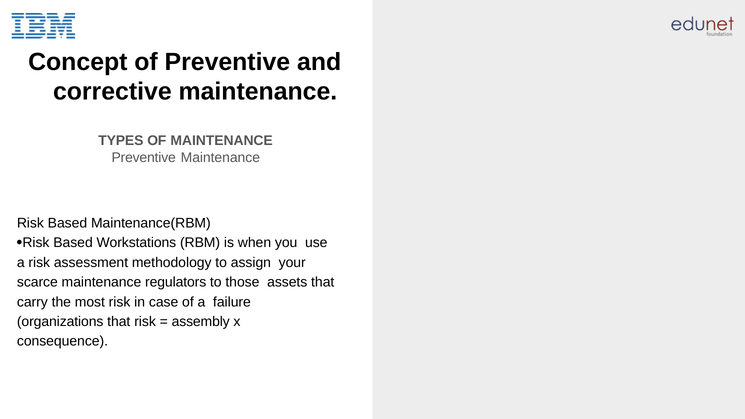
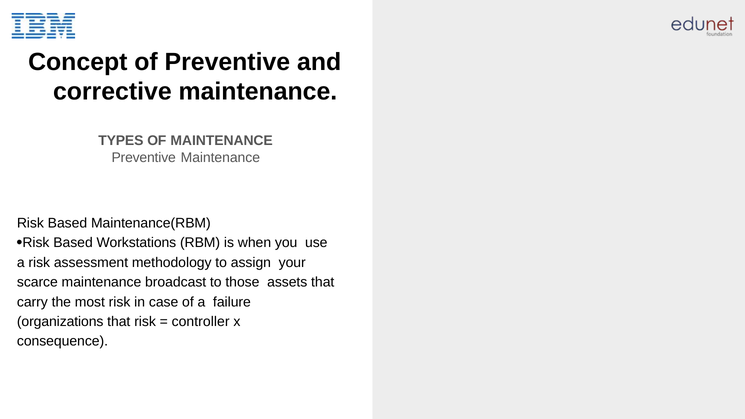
regulators: regulators -> broadcast
assembly: assembly -> controller
